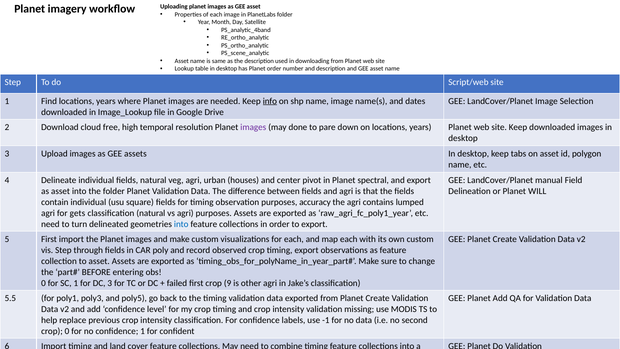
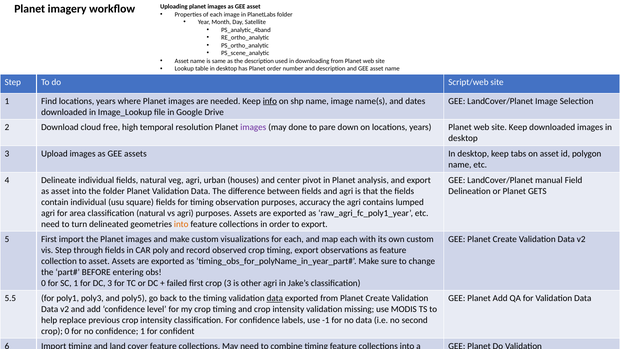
spectral: spectral -> analysis
WILL: WILL -> GETS
gets: gets -> area
into at (181, 224) colour: blue -> orange
crop 9: 9 -> 3
data at (275, 298) underline: none -> present
